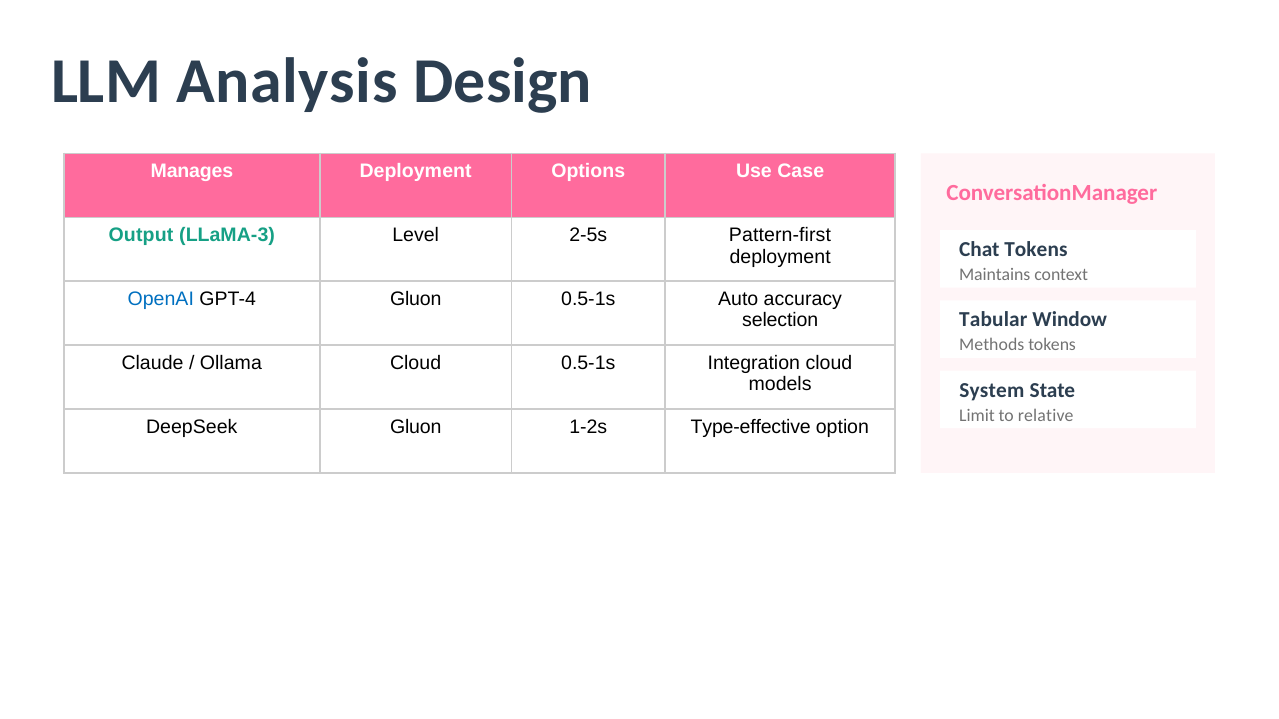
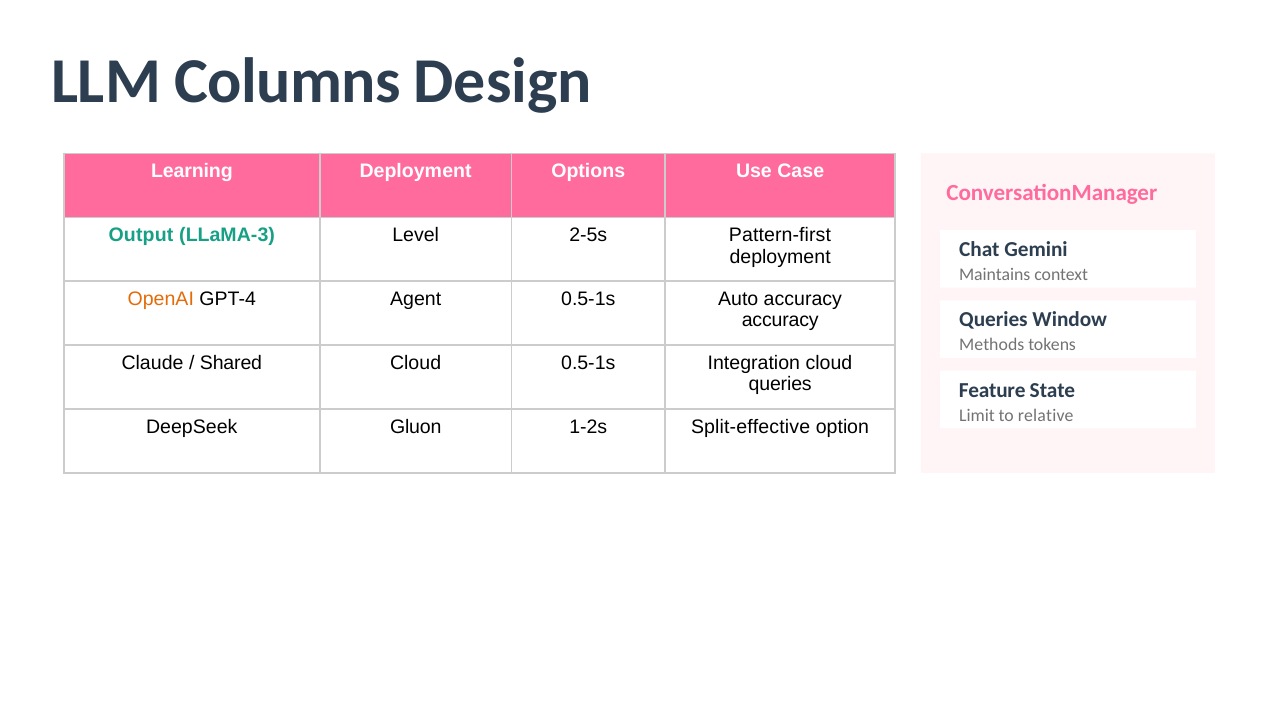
Analysis: Analysis -> Columns
Manages: Manages -> Learning
Chat Tokens: Tokens -> Gemini
OpenAI colour: blue -> orange
GPT-4 Gluon: Gluon -> Agent
Tabular at (993, 320): Tabular -> Queries
selection at (780, 321): selection -> accuracy
Ollama: Ollama -> Shared
models at (780, 385): models -> queries
System: System -> Feature
Type-effective: Type-effective -> Split-effective
